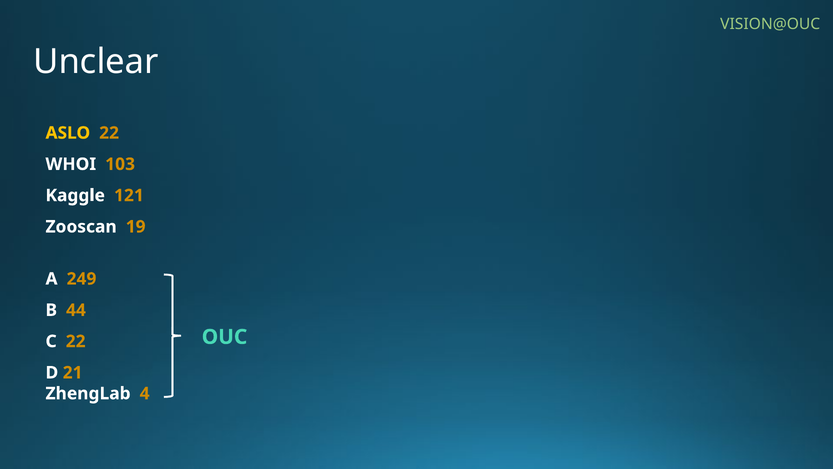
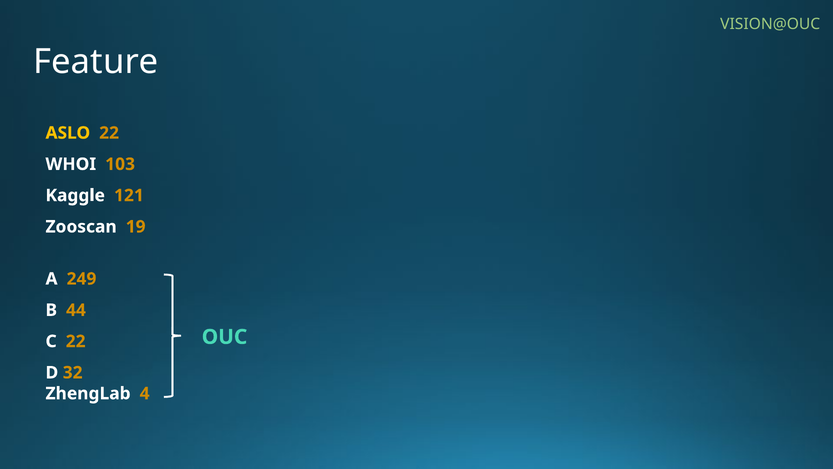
Unclear: Unclear -> Feature
21: 21 -> 32
